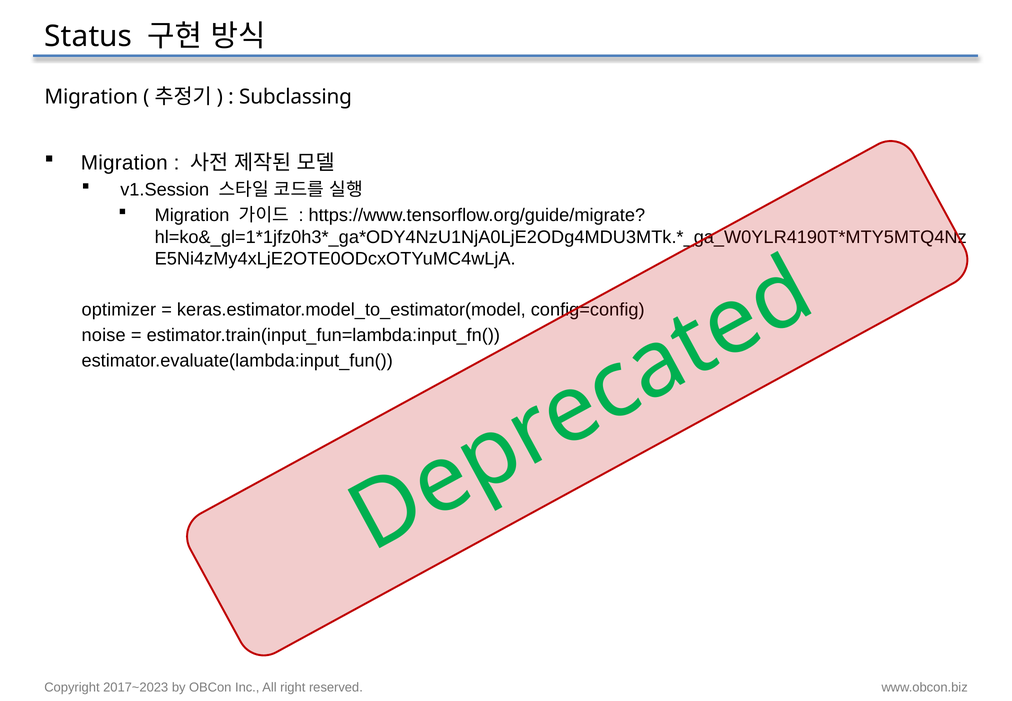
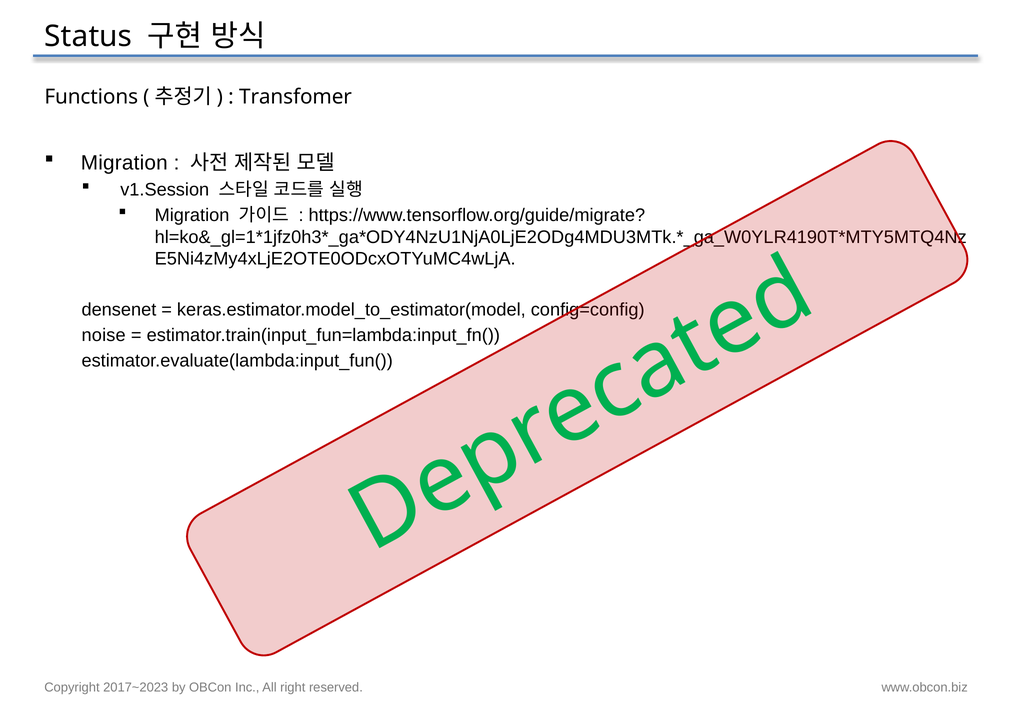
Migration at (91, 97): Migration -> Functions
Subclassing: Subclassing -> Transfomer
optimizer: optimizer -> densenet
